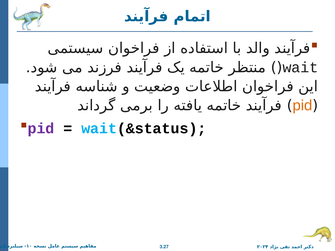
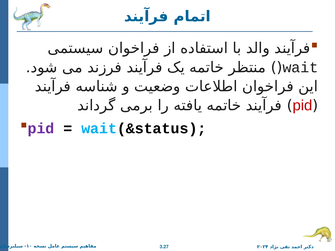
pid at (302, 106) colour: orange -> red
